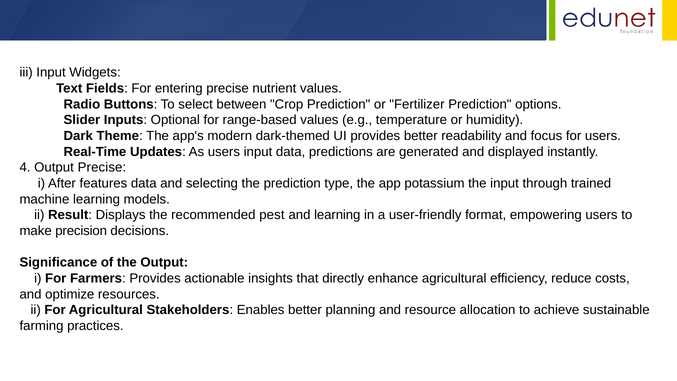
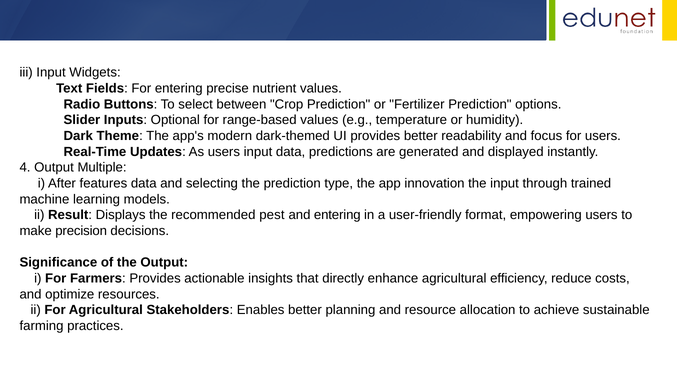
Output Precise: Precise -> Multiple
potassium: potassium -> innovation
and learning: learning -> entering
